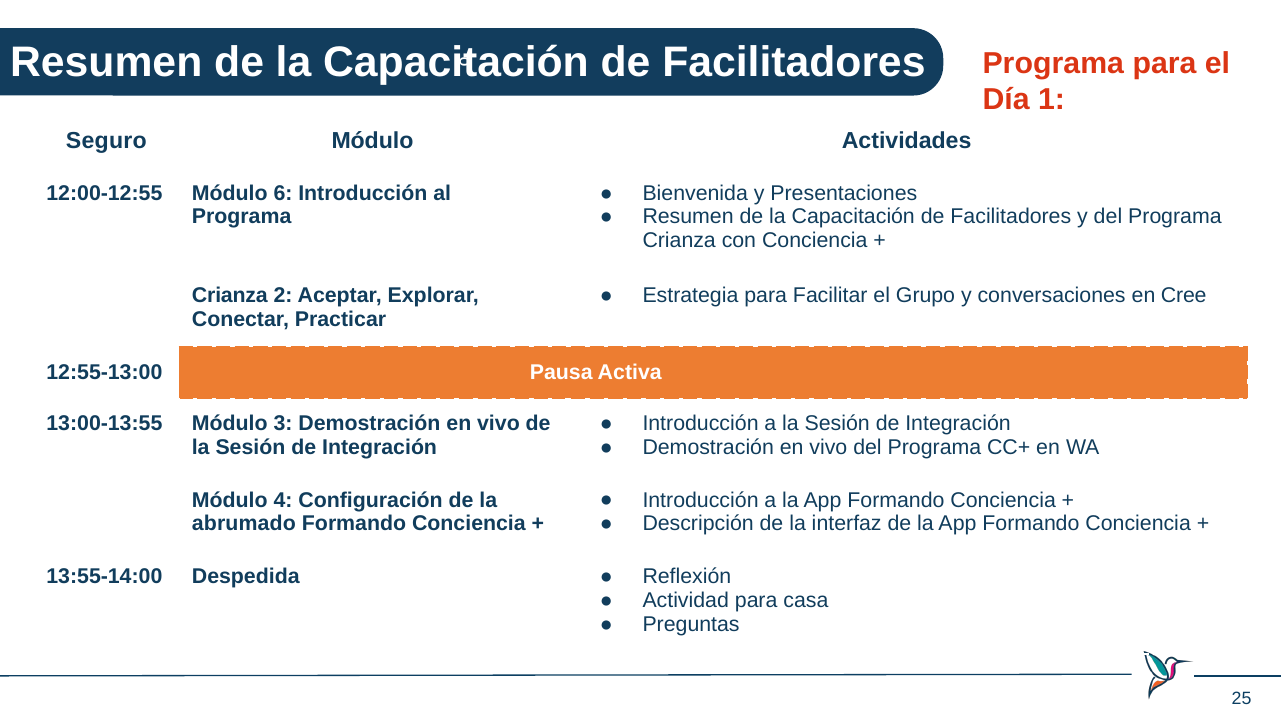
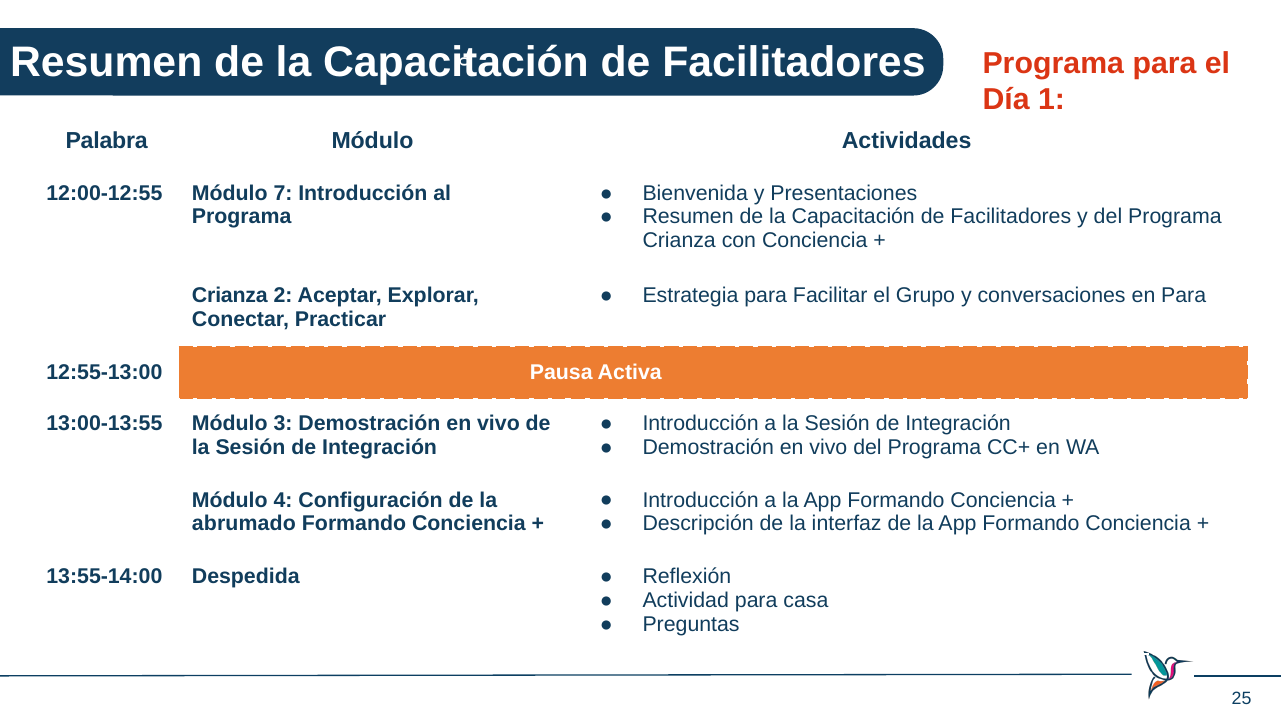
Seguro: Seguro -> Palabra
6: 6 -> 7
en Cree: Cree -> Para
